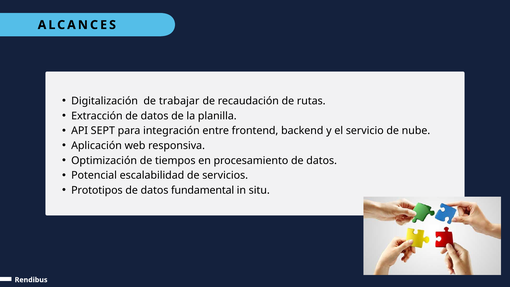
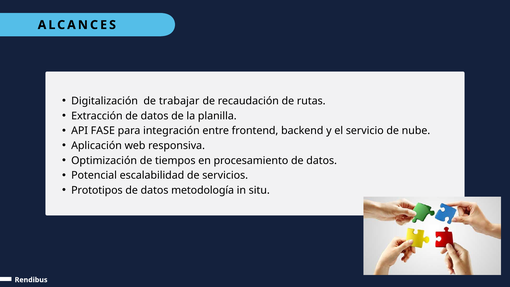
SEPT: SEPT -> FASE
fundamental: fundamental -> metodología
